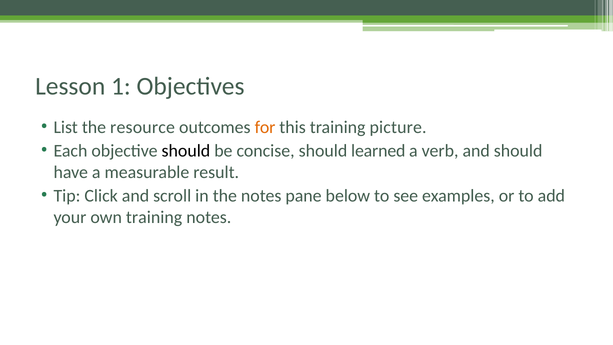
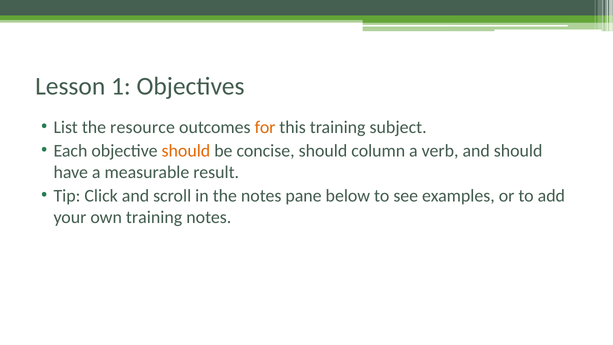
picture: picture -> subject
should at (186, 151) colour: black -> orange
learned: learned -> column
